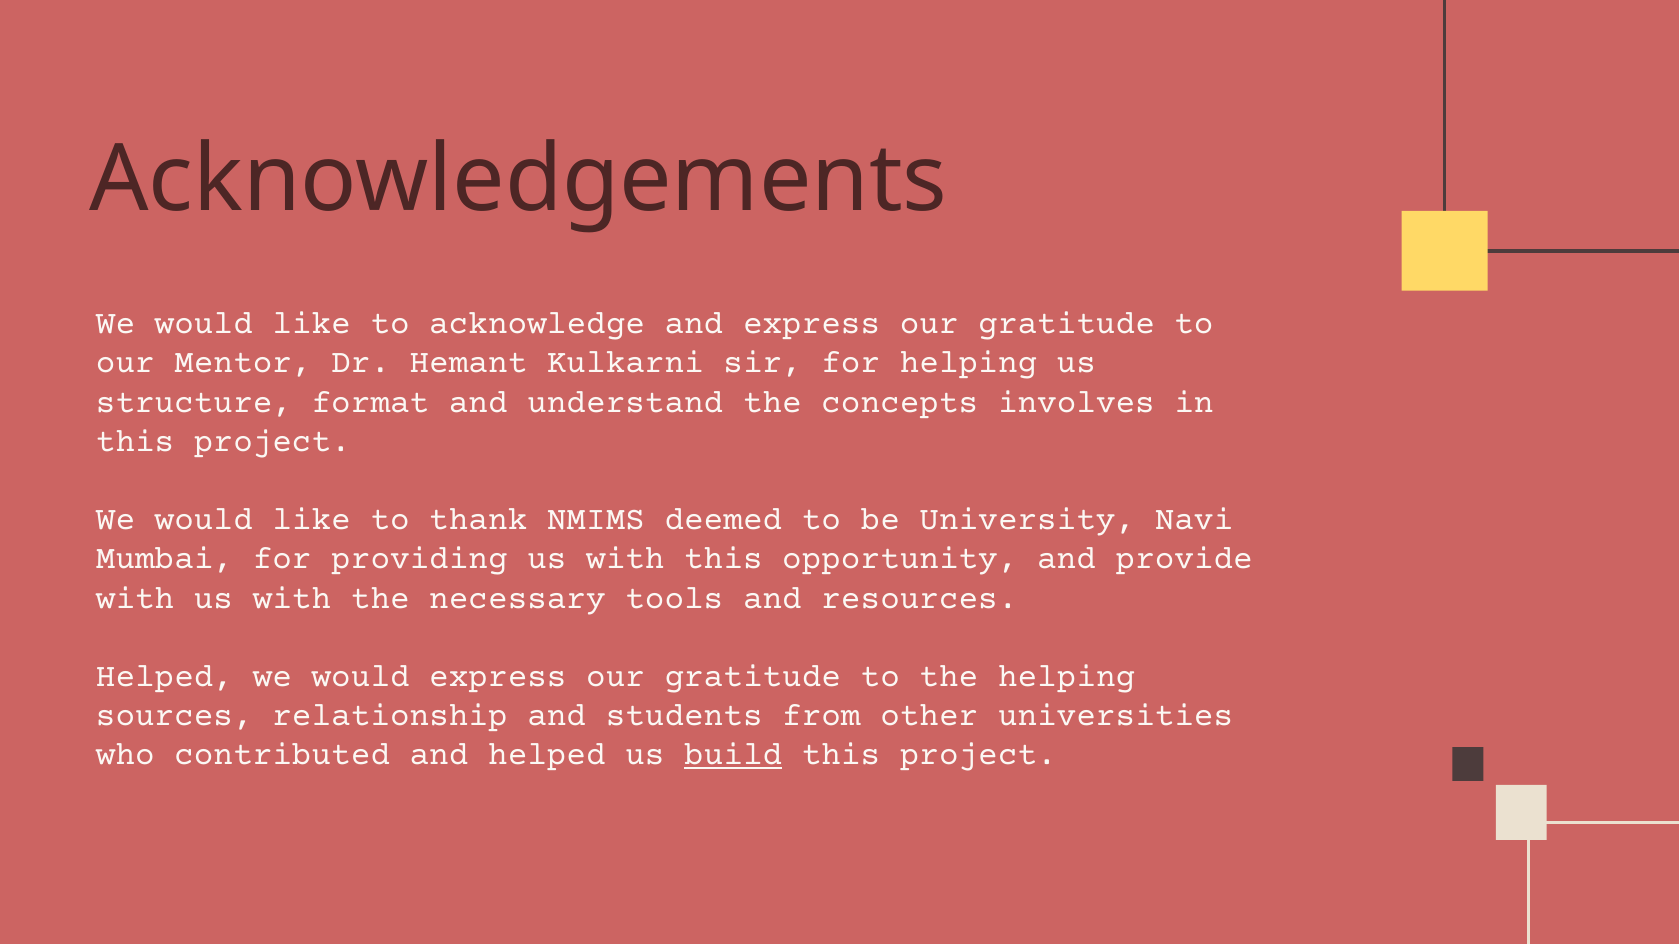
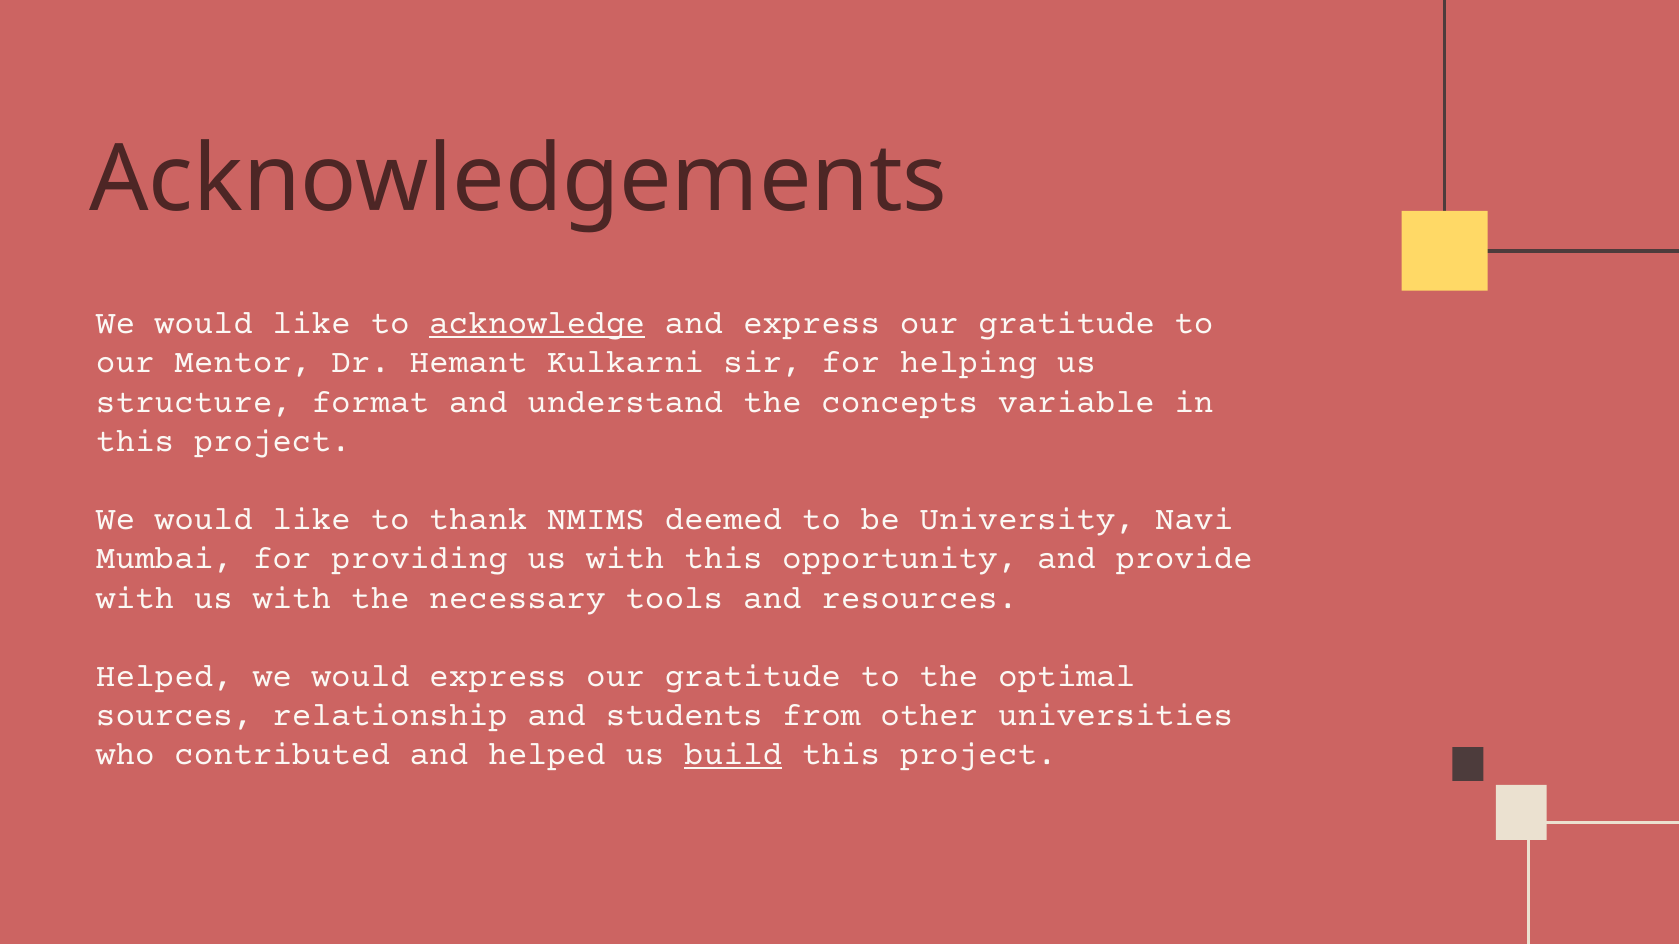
acknowledge underline: none -> present
involves: involves -> variable
the helping: helping -> optimal
